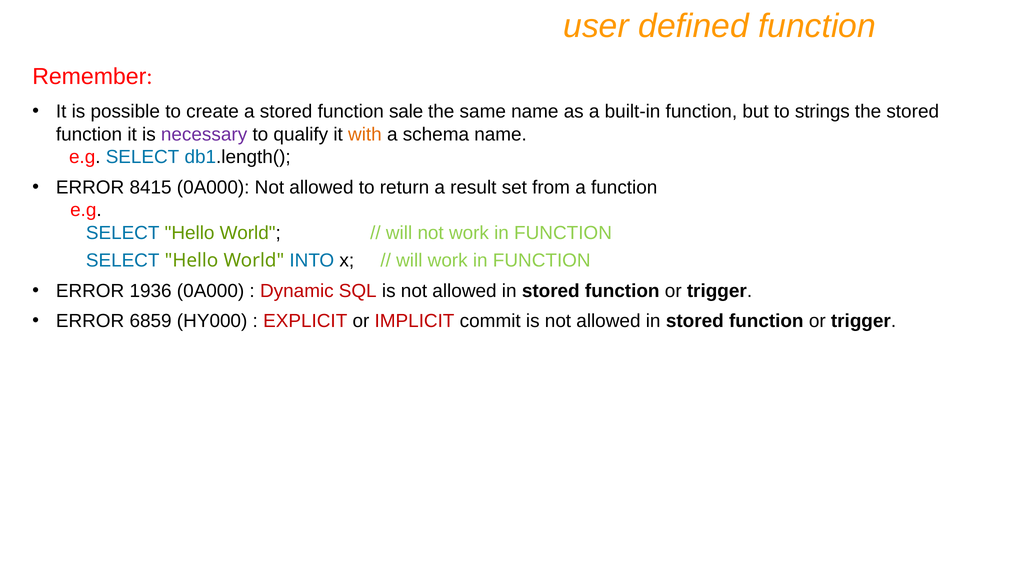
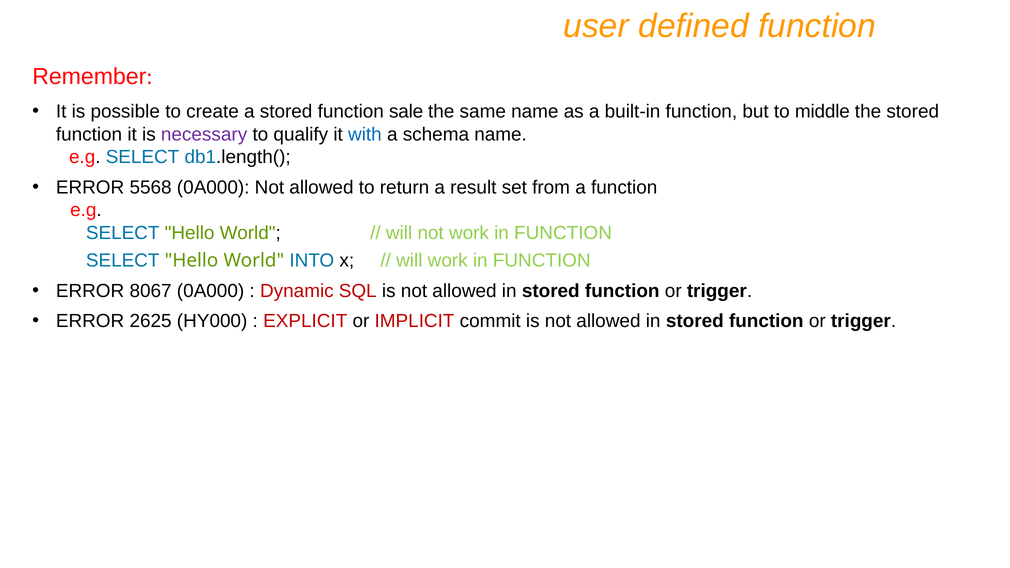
strings: strings -> middle
with colour: orange -> blue
8415: 8415 -> 5568
1936: 1936 -> 8067
6859: 6859 -> 2625
